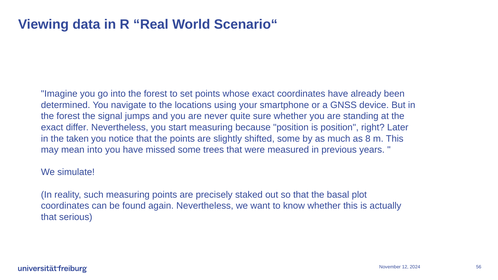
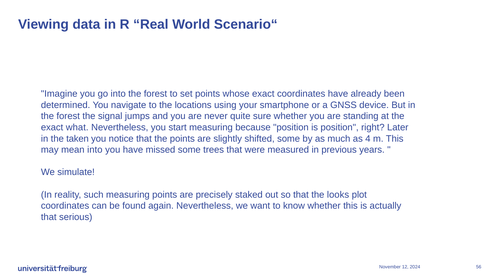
differ: differ -> what
8: 8 -> 4
basal: basal -> looks
